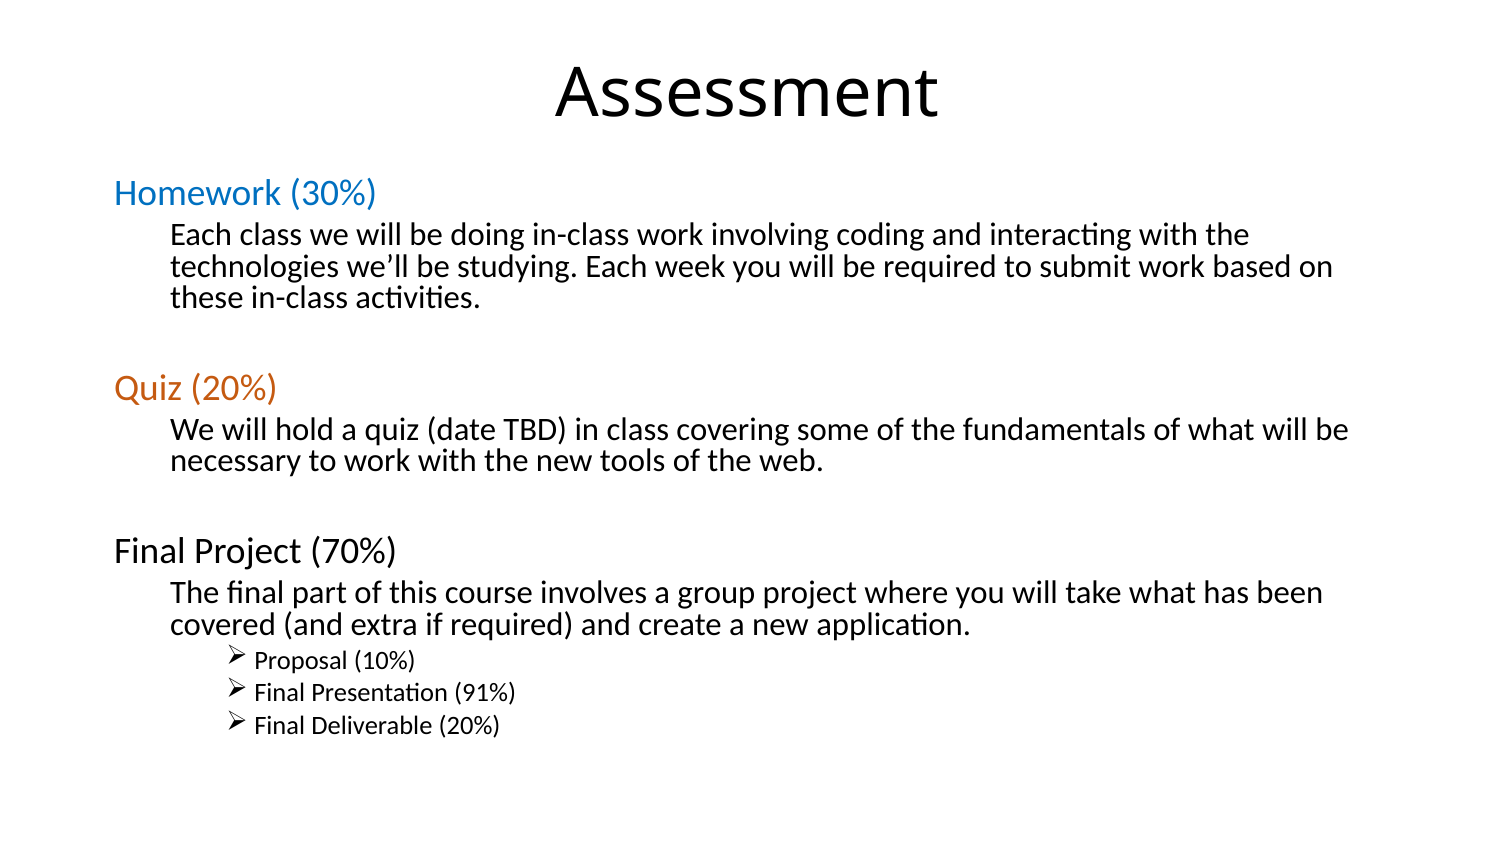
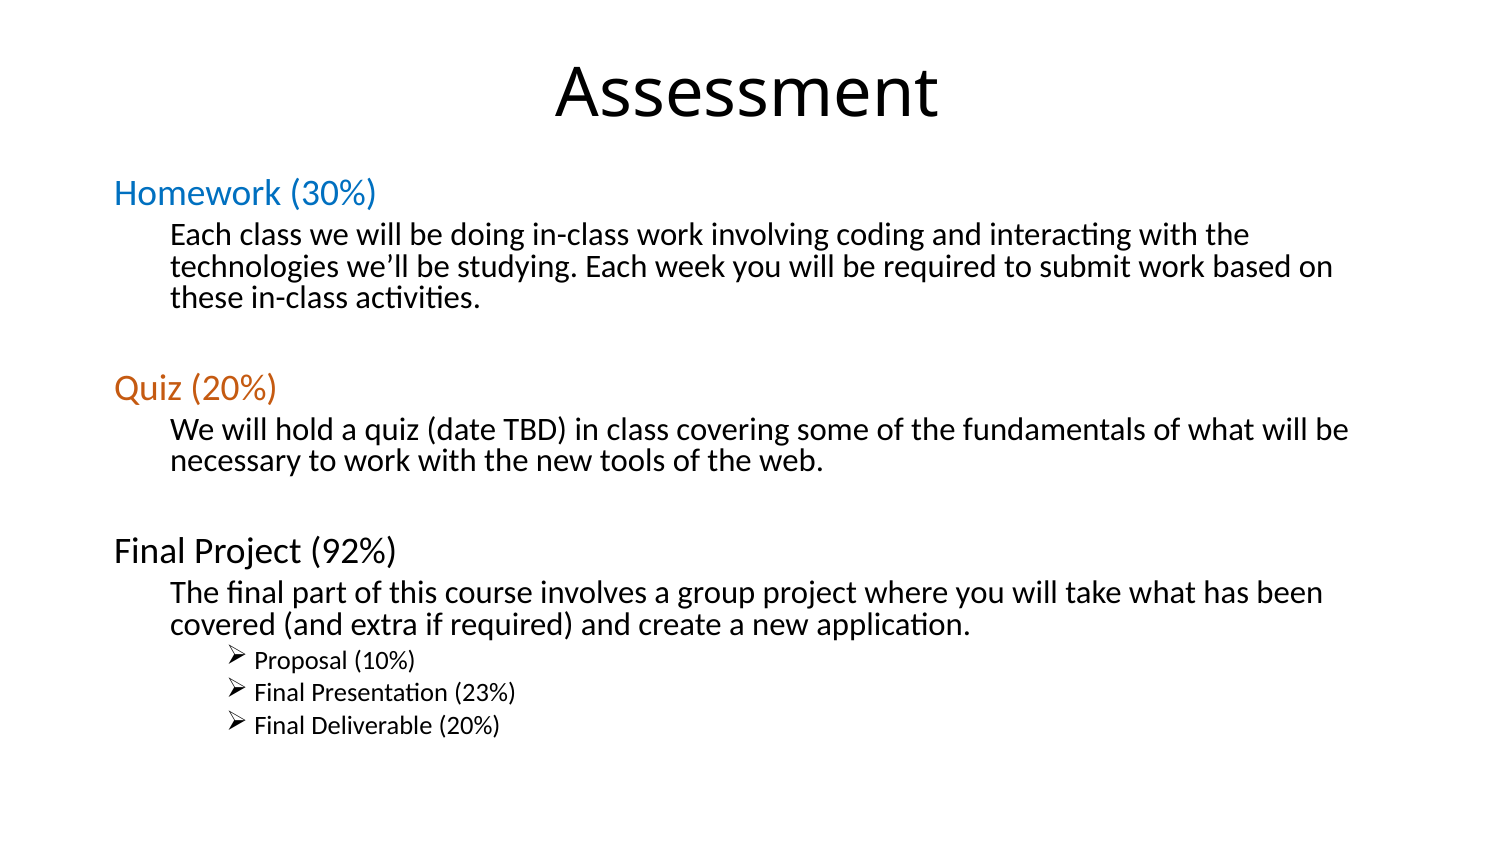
70%: 70% -> 92%
91%: 91% -> 23%
